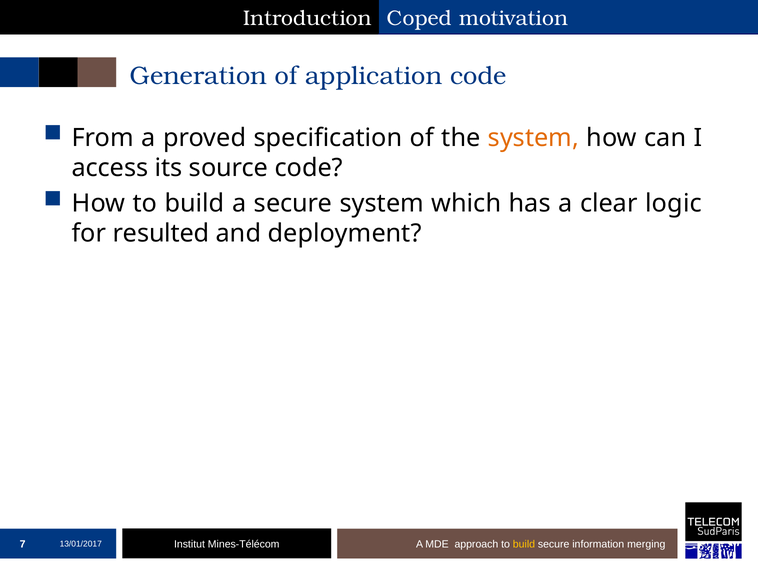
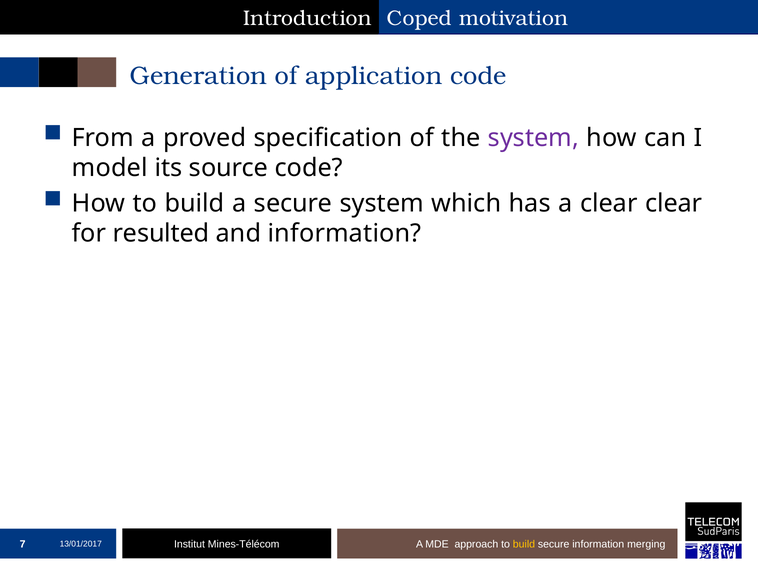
system at (533, 138) colour: orange -> purple
access: access -> model
clear logic: logic -> clear
and deployment: deployment -> information
